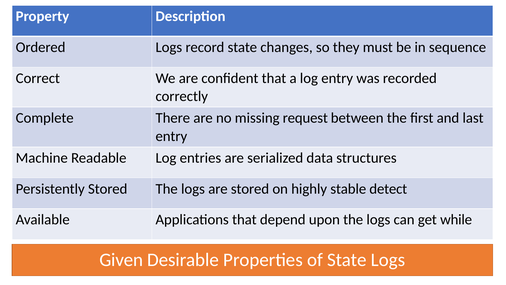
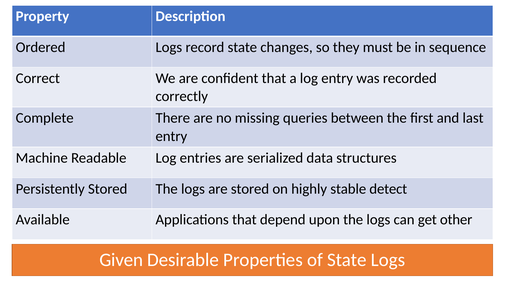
request: request -> queries
while: while -> other
